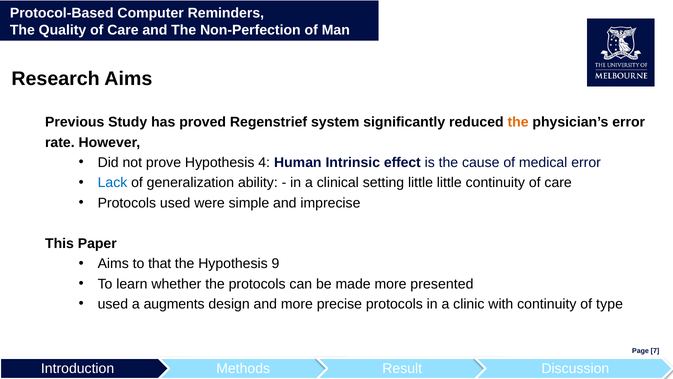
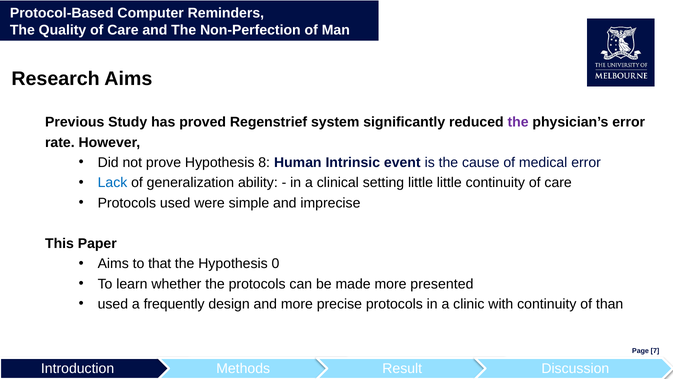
the at (518, 122) colour: orange -> purple
4: 4 -> 8
effect: effect -> event
9: 9 -> 0
augments: augments -> frequently
type: type -> than
